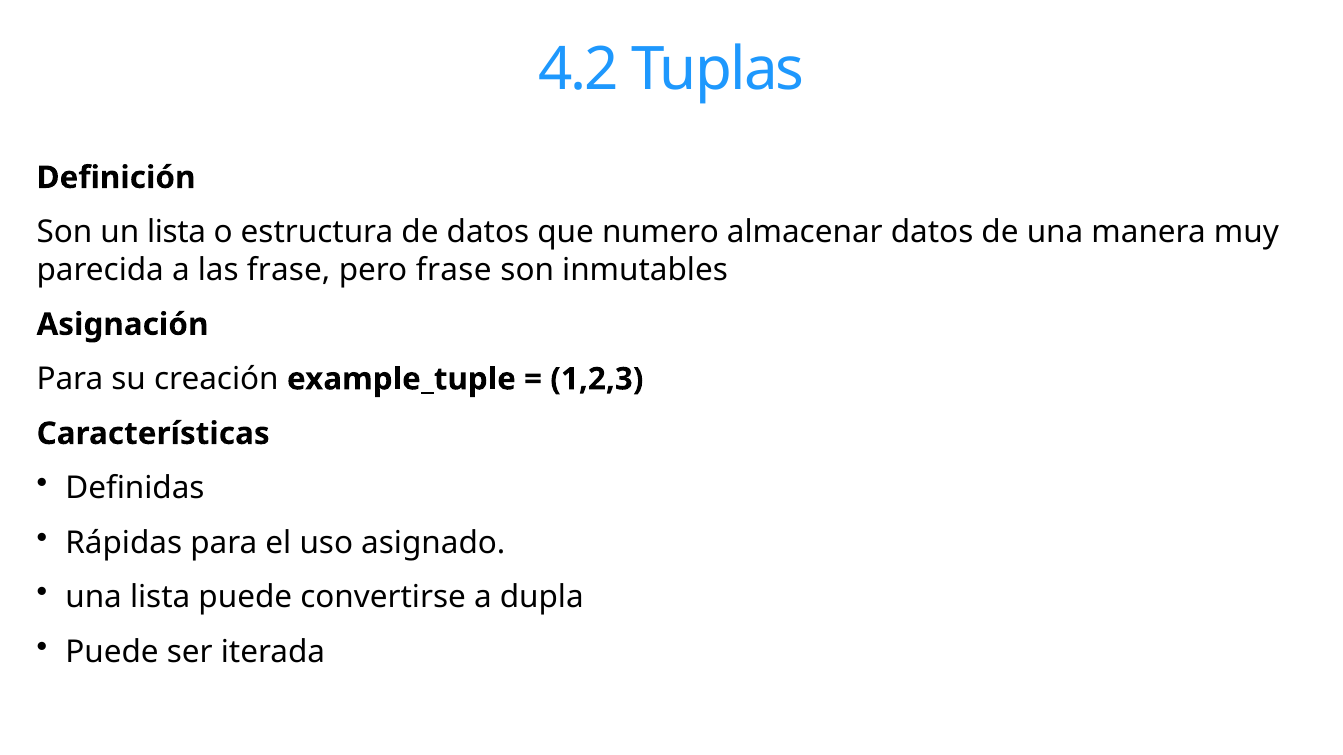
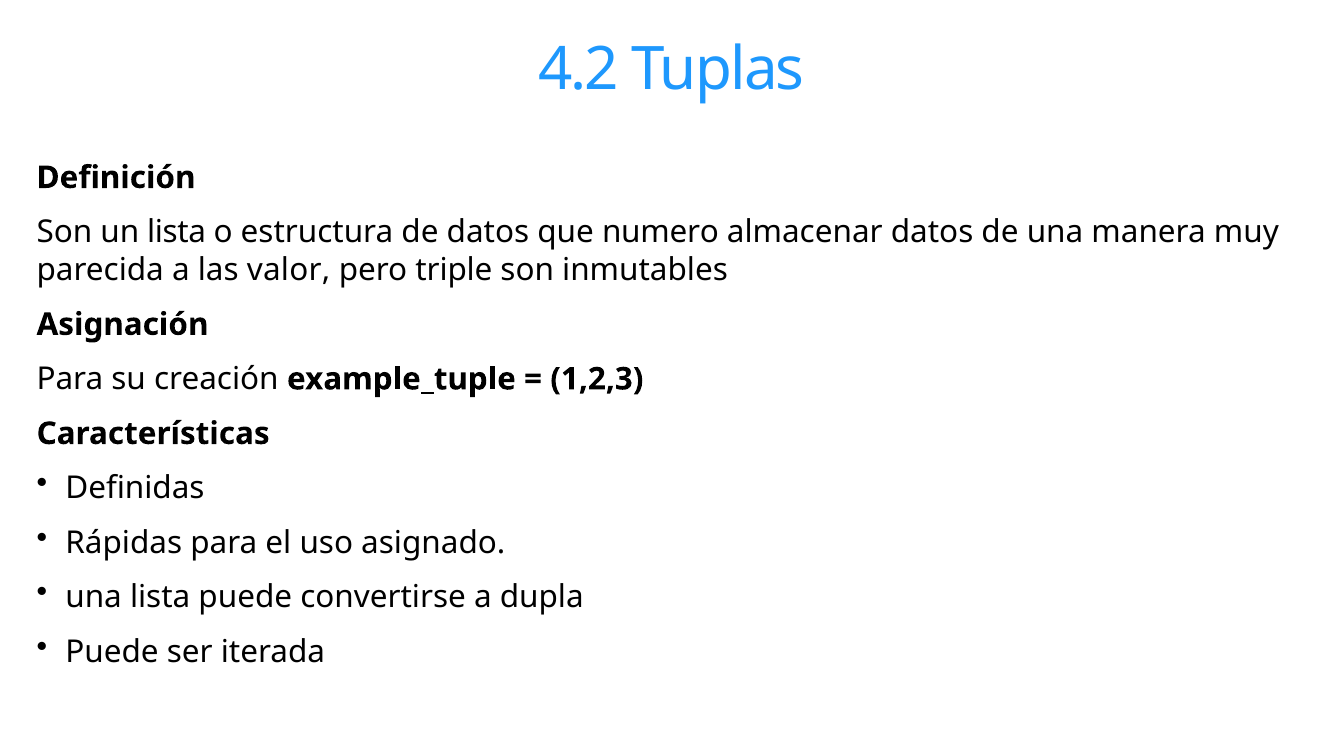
las frase: frase -> valor
pero frase: frase -> triple
